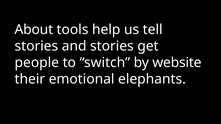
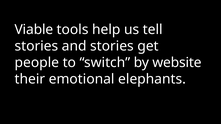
About: About -> Viable
